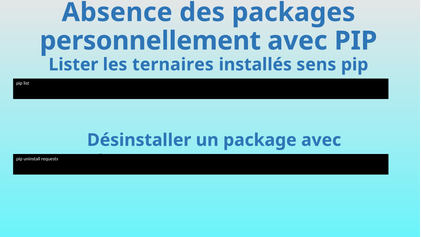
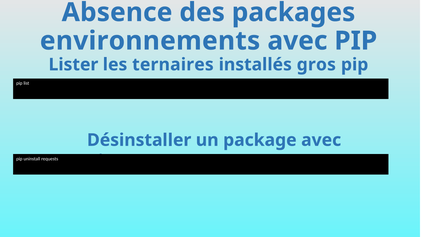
personnellement: personnellement -> environnements
sens: sens -> gros
